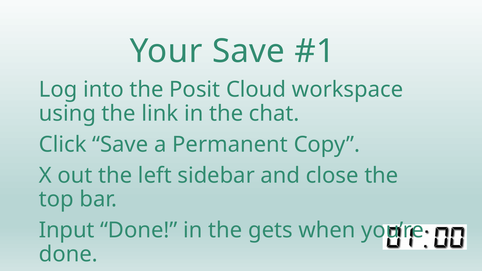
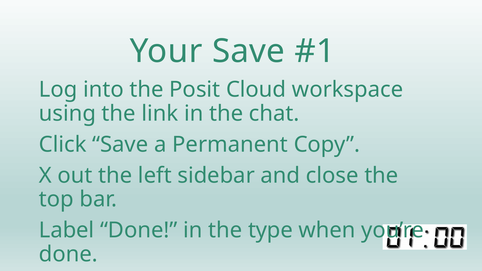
Input: Input -> Label
gets: gets -> type
